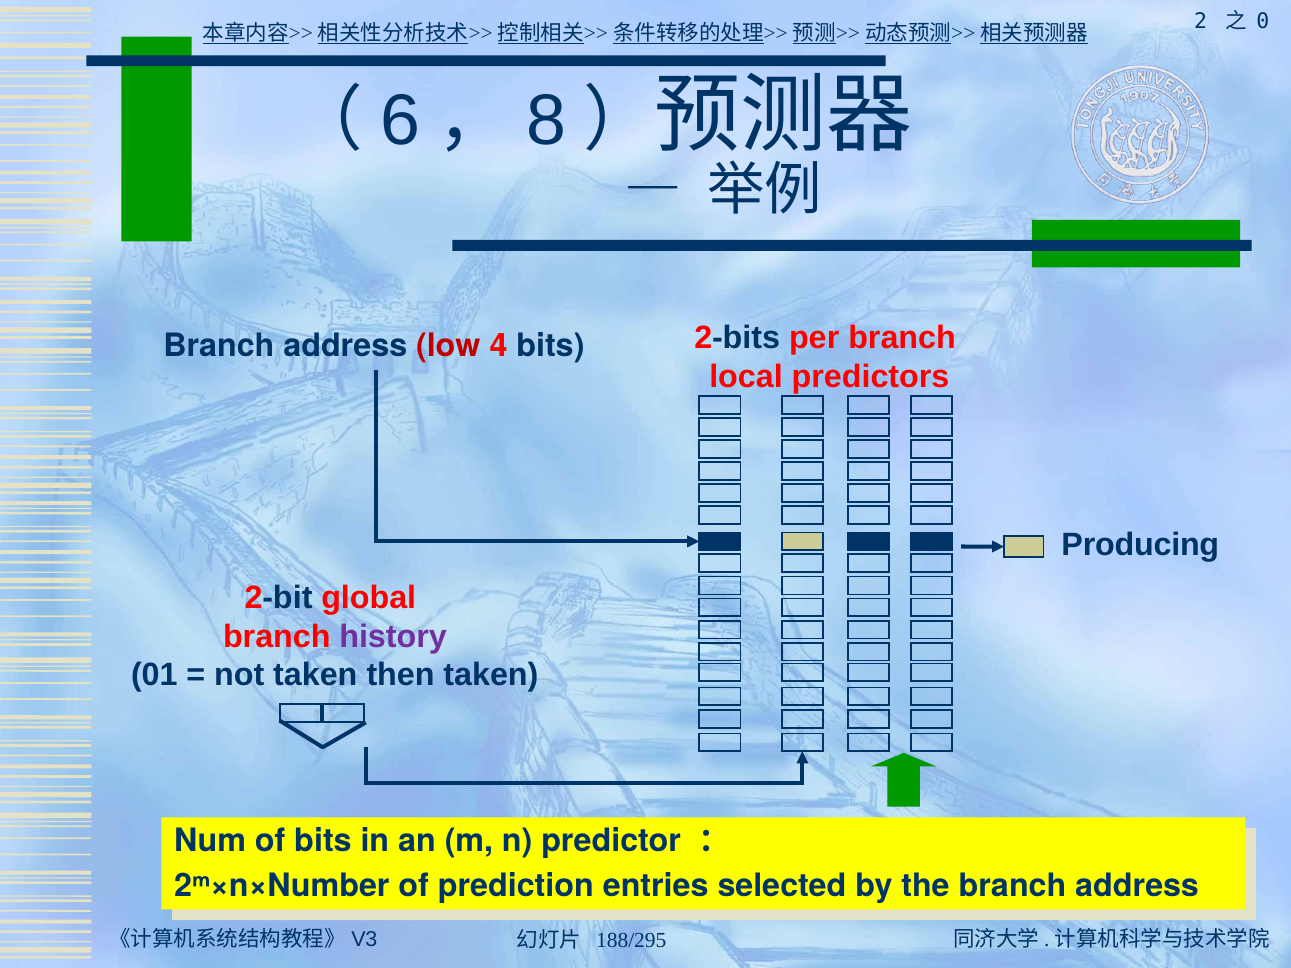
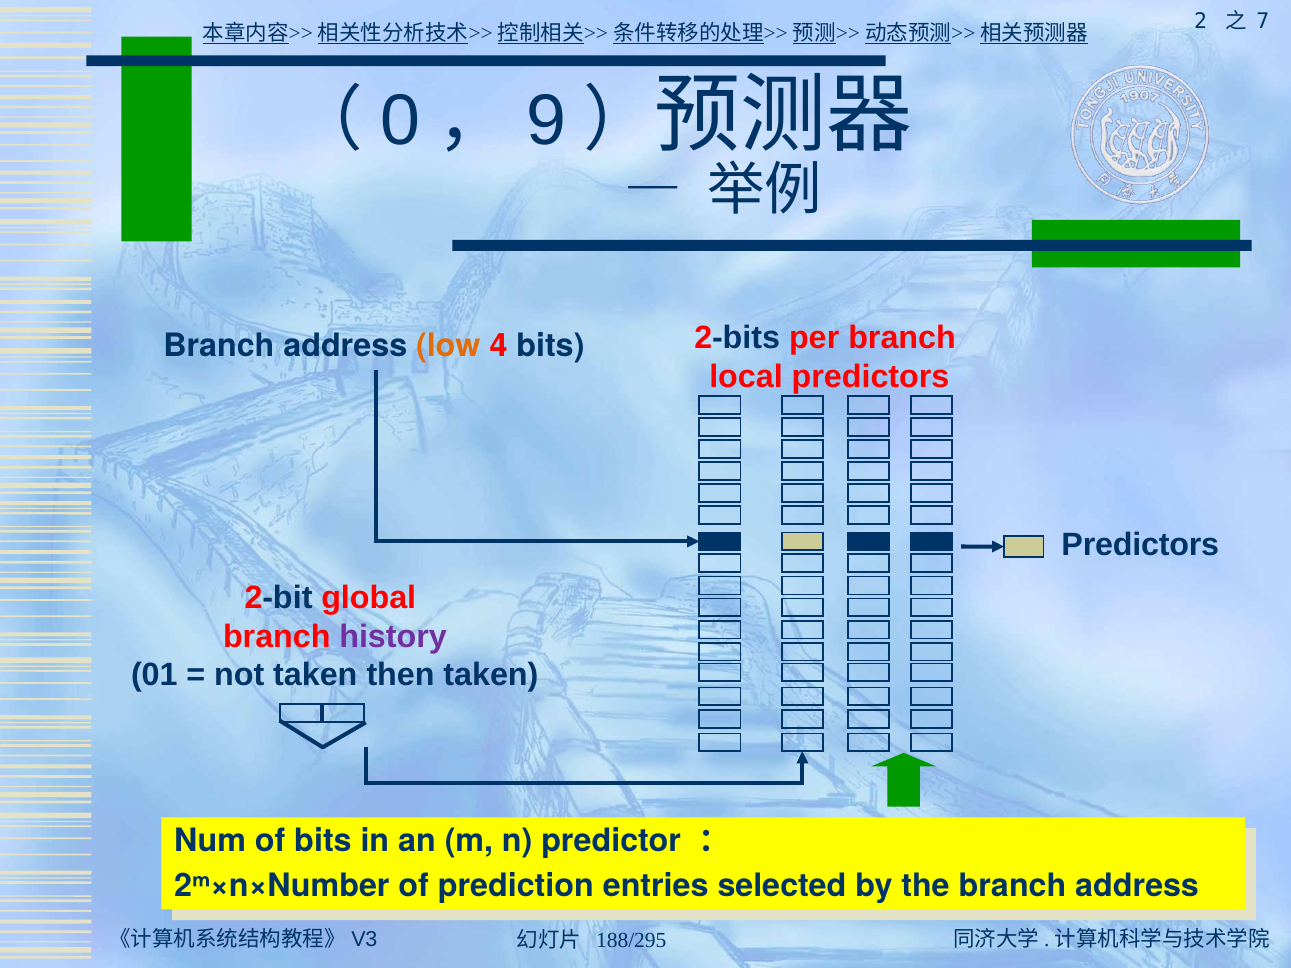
0: 0 -> 7
6: 6 -> 0
8: 8 -> 9
low colour: red -> orange
Producing at (1140, 545): Producing -> Predictors
